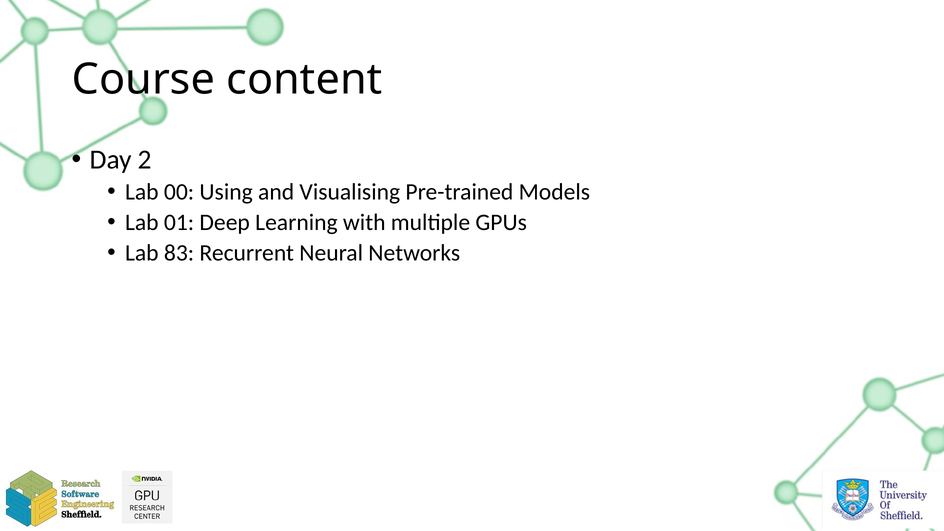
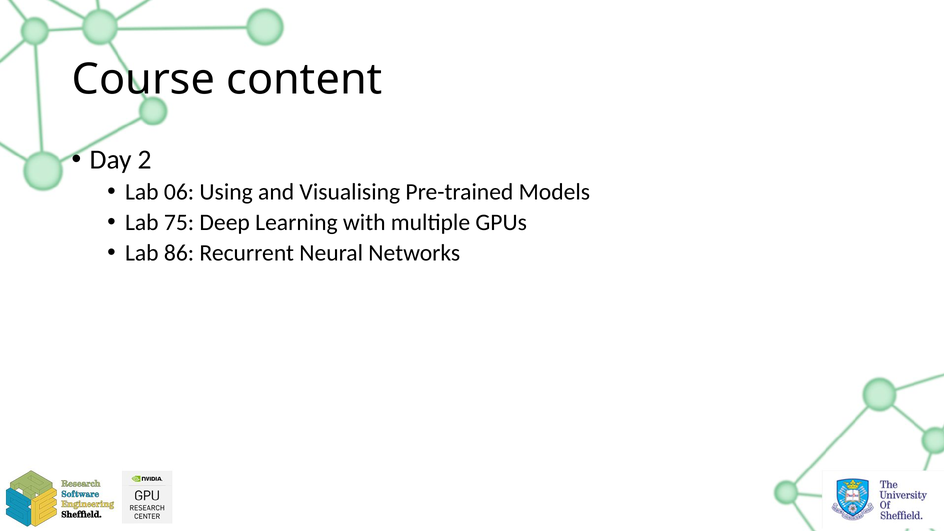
00: 00 -> 06
01: 01 -> 75
83: 83 -> 86
